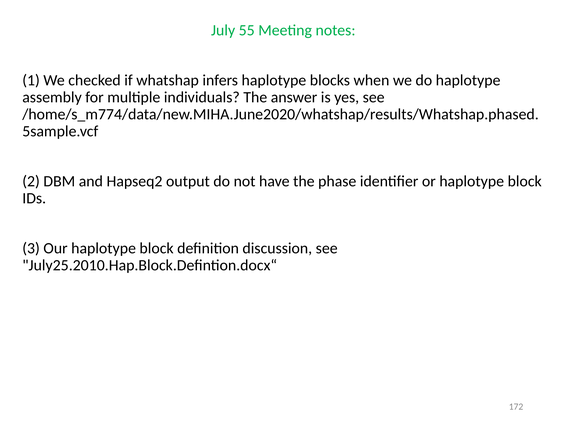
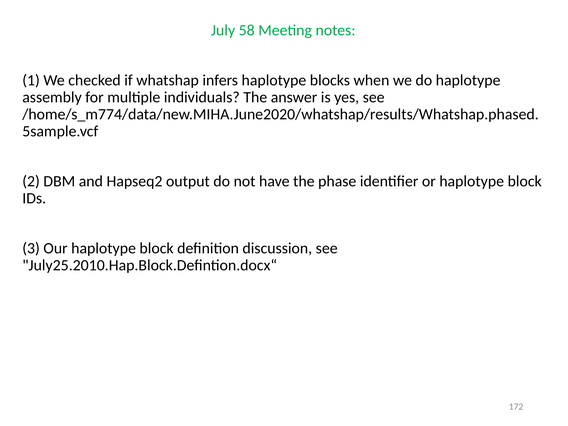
55: 55 -> 58
